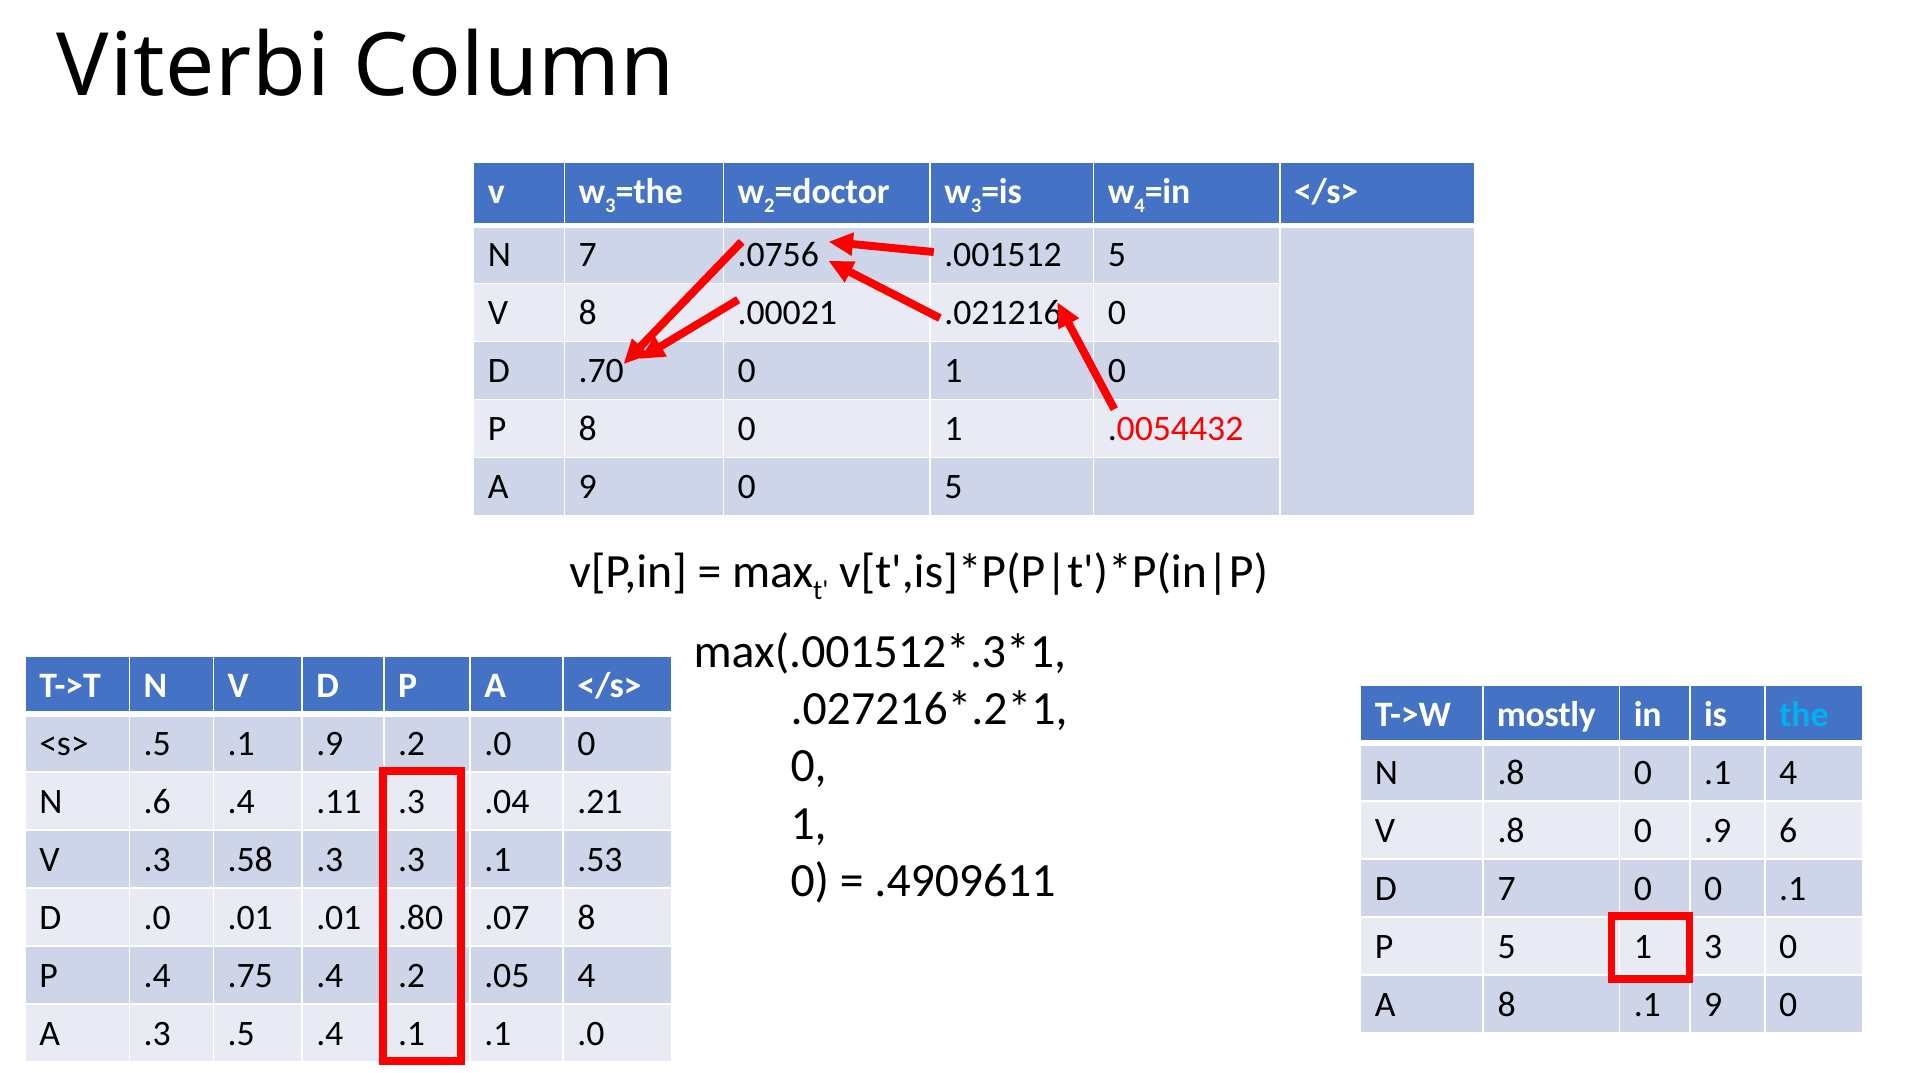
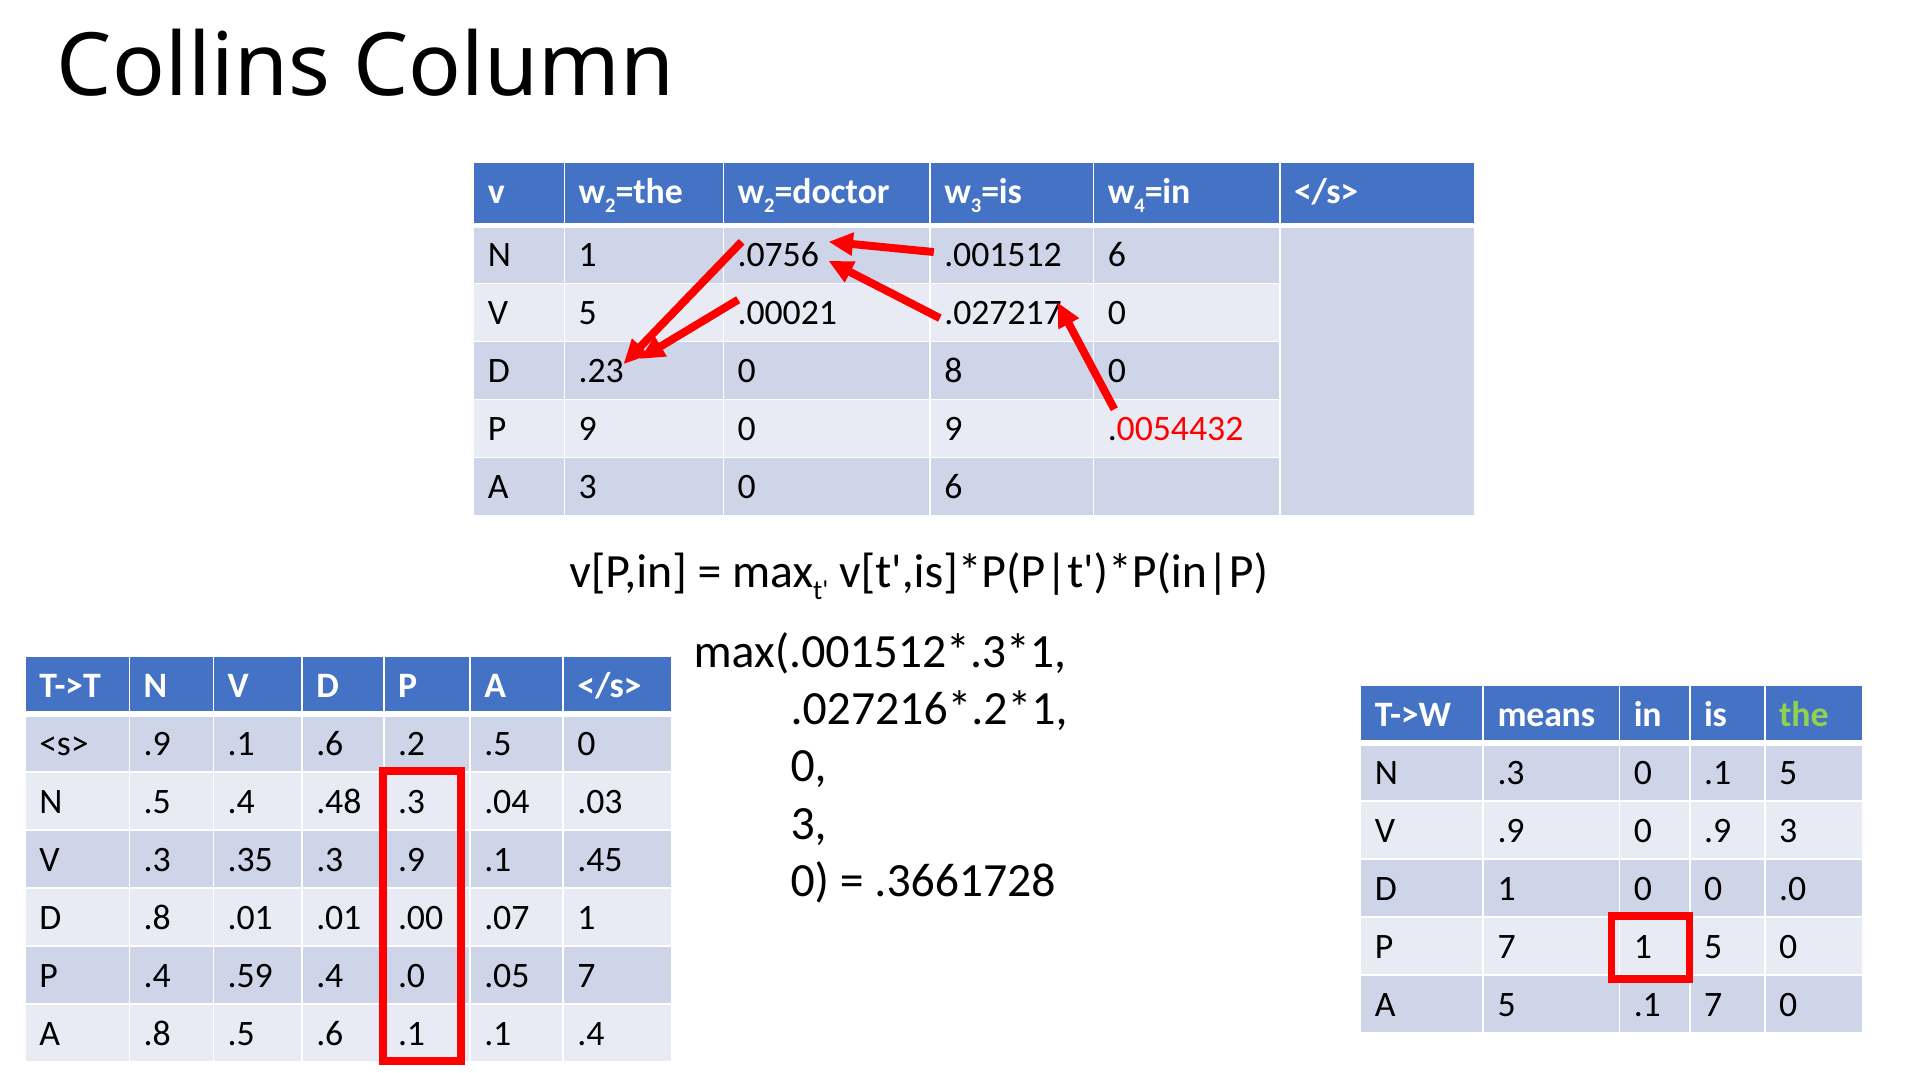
Viterbi: Viterbi -> Collins
3 at (610, 206): 3 -> 2
N 7: 7 -> 1
.001512 5: 5 -> 6
V 8: 8 -> 5
.021216: .021216 -> .027217
.70: .70 -> .23
1 at (953, 371): 1 -> 8
P 8: 8 -> 9
1 at (953, 429): 1 -> 9
A 9: 9 -> 3
0 5: 5 -> 6
mostly: mostly -> means
the colour: light blue -> light green
<s> .5: .5 -> .9
.1 .9: .9 -> .6
.2 .0: .0 -> .5
N .8: .8 -> .3
.1 4: 4 -> 5
N .6: .6 -> .5
.11: .11 -> .48
.21: .21 -> .03
1 at (809, 823): 1 -> 3
V .8: .8 -> .9
.9 6: 6 -> 3
.58: .58 -> .35
.3 .3: .3 -> .9
.53: .53 -> .45
.4909611: .4909611 -> .3661728
D 7: 7 -> 1
0 0 .1: .1 -> .0
D .0: .0 -> .8
.80: .80 -> .00
.07 8: 8 -> 1
P 5: 5 -> 7
1 3: 3 -> 5
.75: .75 -> .59
.4 .2: .2 -> .0
.05 4: 4 -> 7
A 8: 8 -> 5
.1 9: 9 -> 7
A .3: .3 -> .8
.5 .4: .4 -> .6
.1 .0: .0 -> .4
